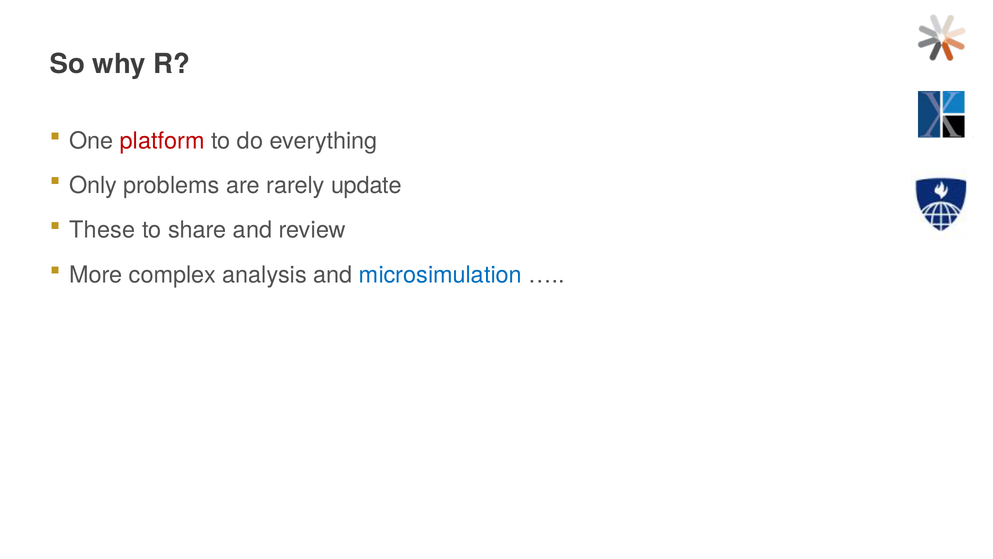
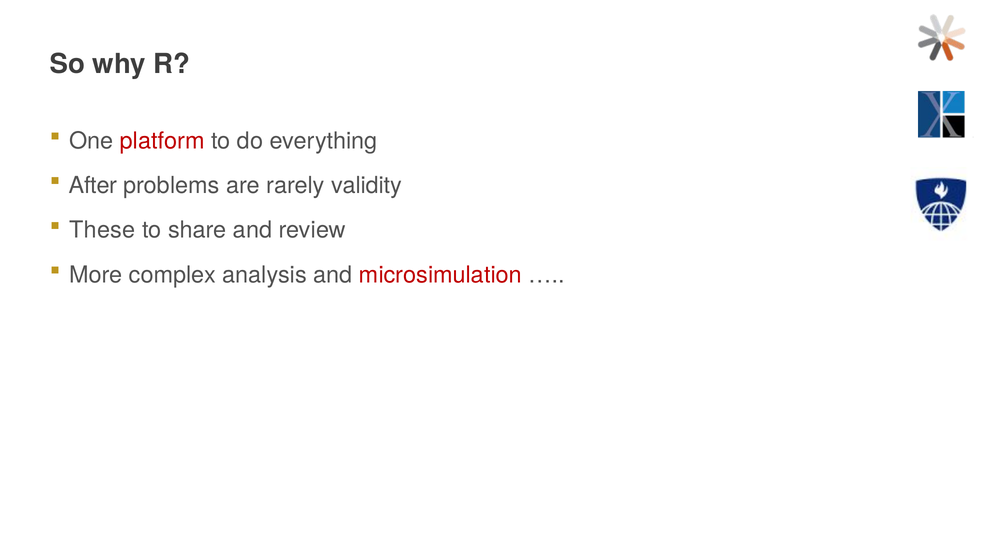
Only: Only -> After
update: update -> validity
microsimulation colour: blue -> red
